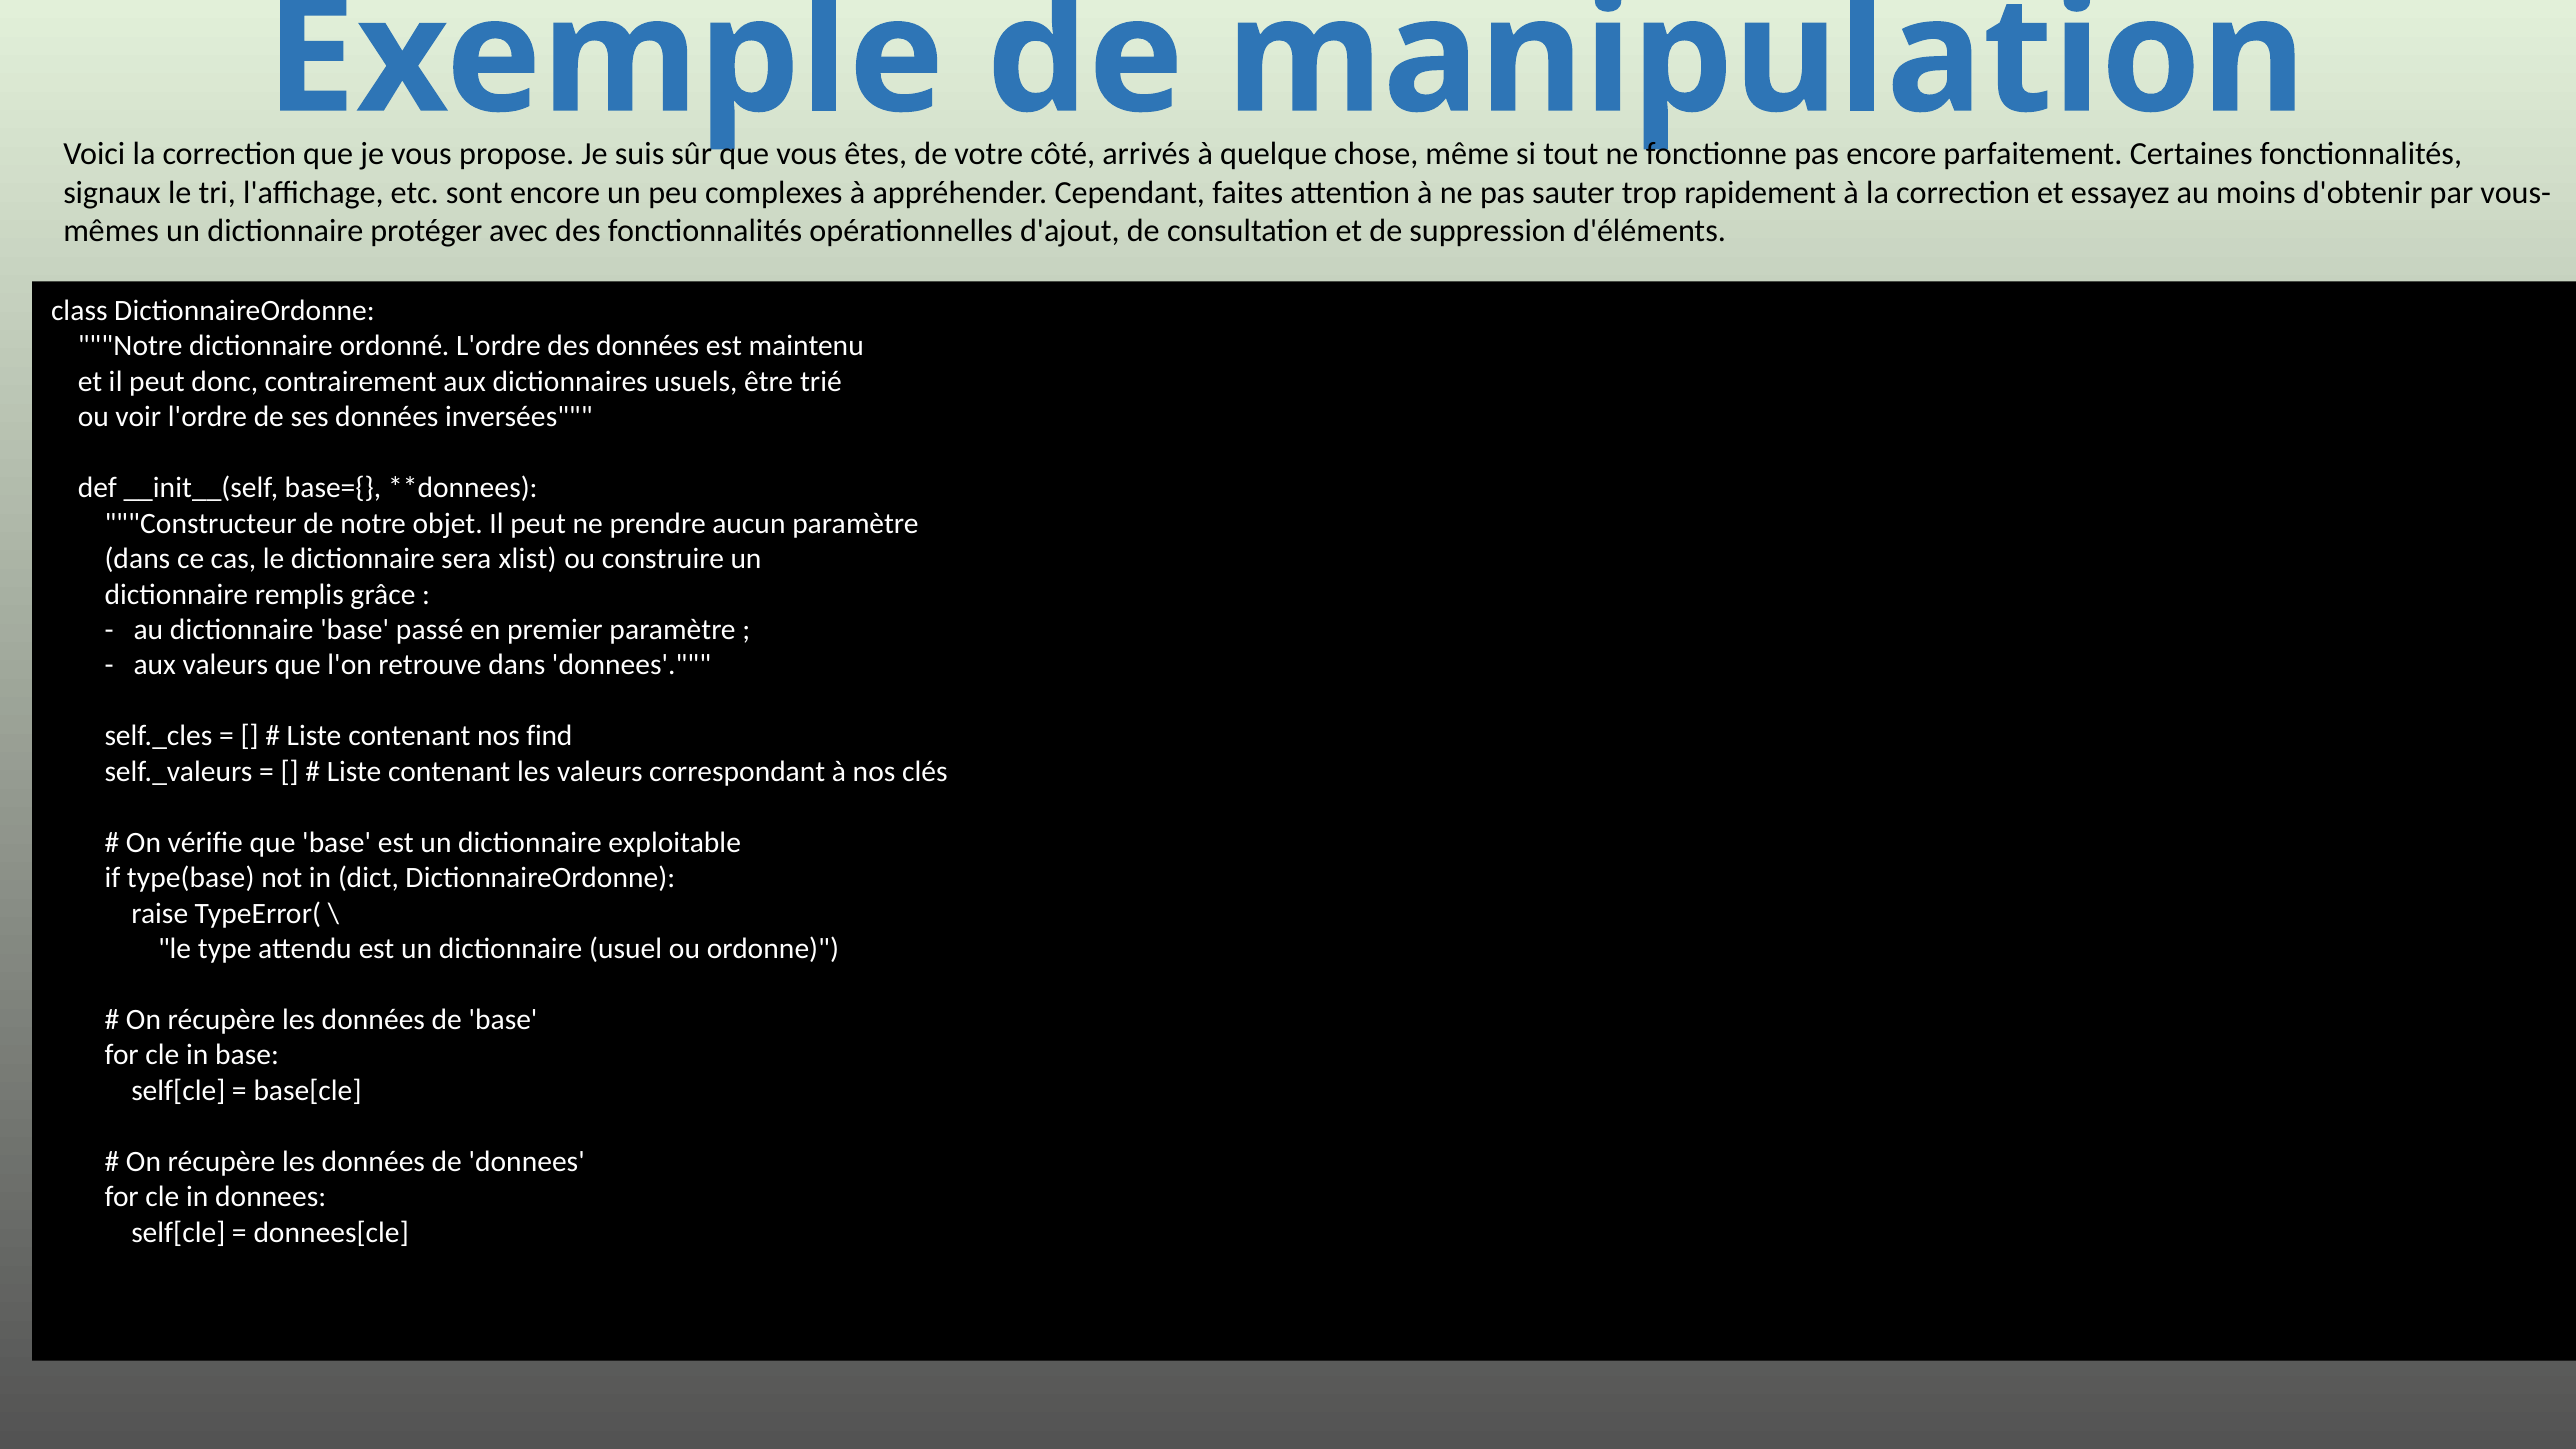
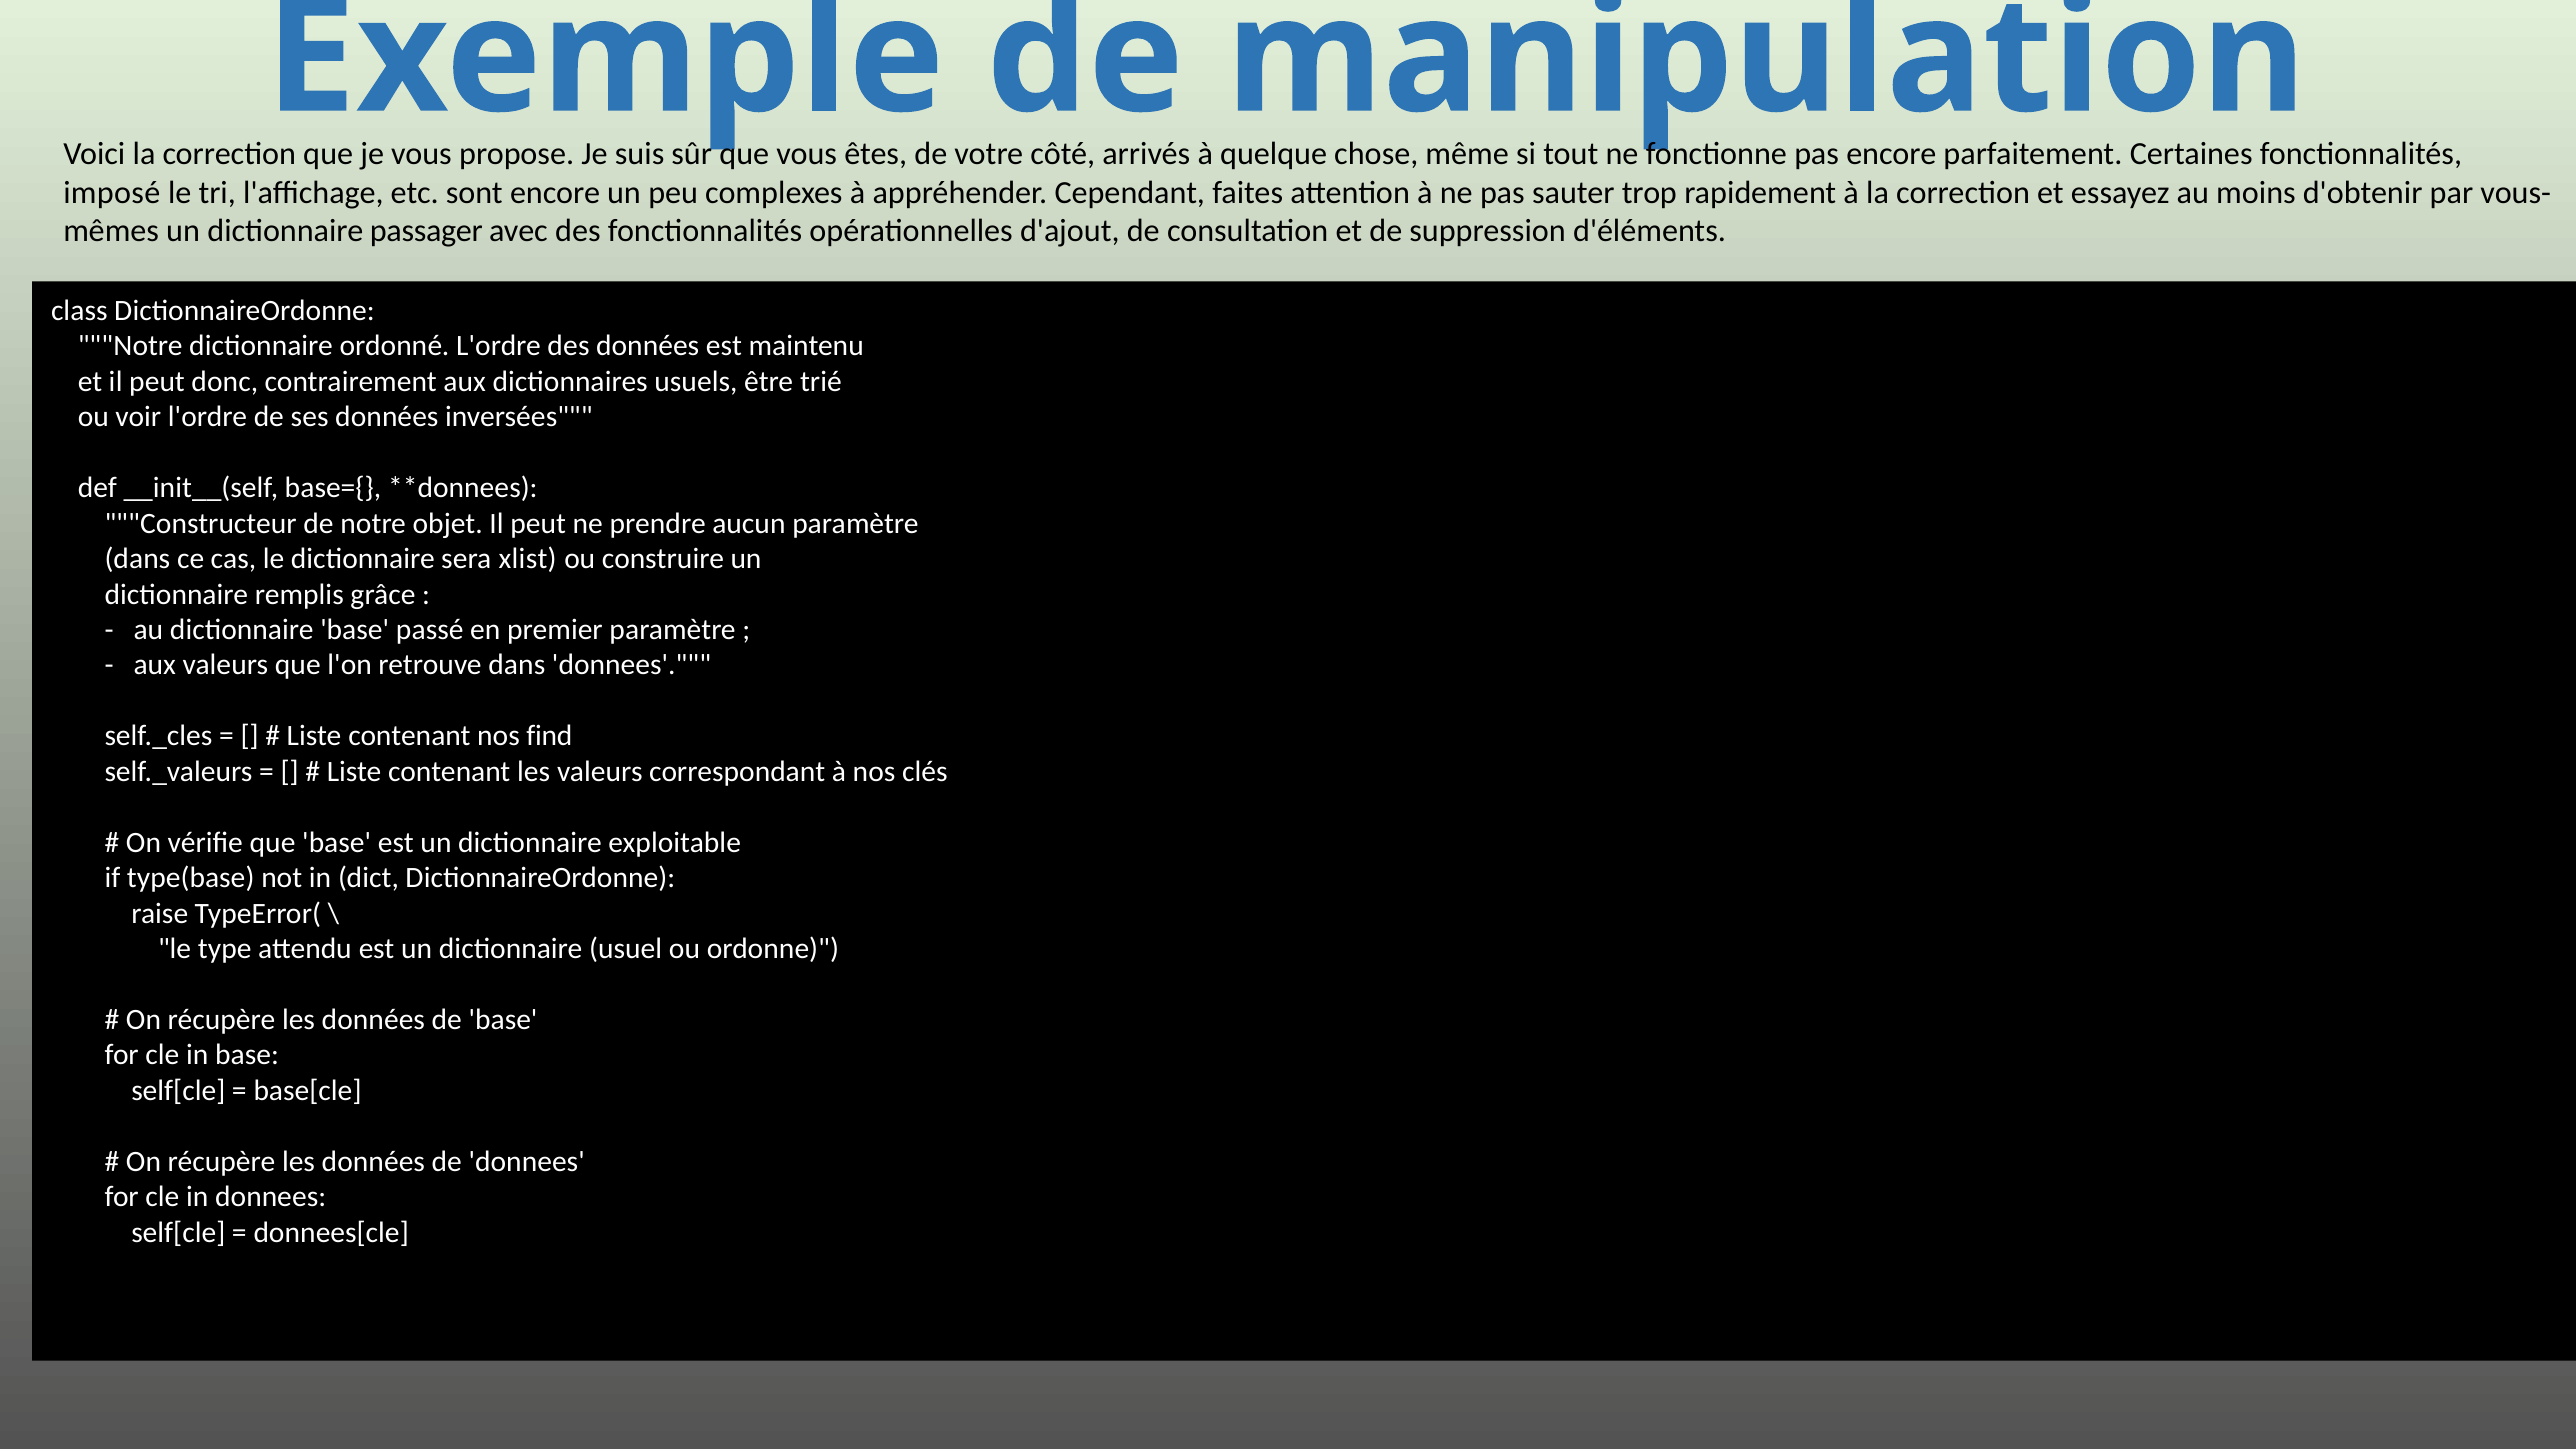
signaux: signaux -> imposé
protéger: protéger -> passager
